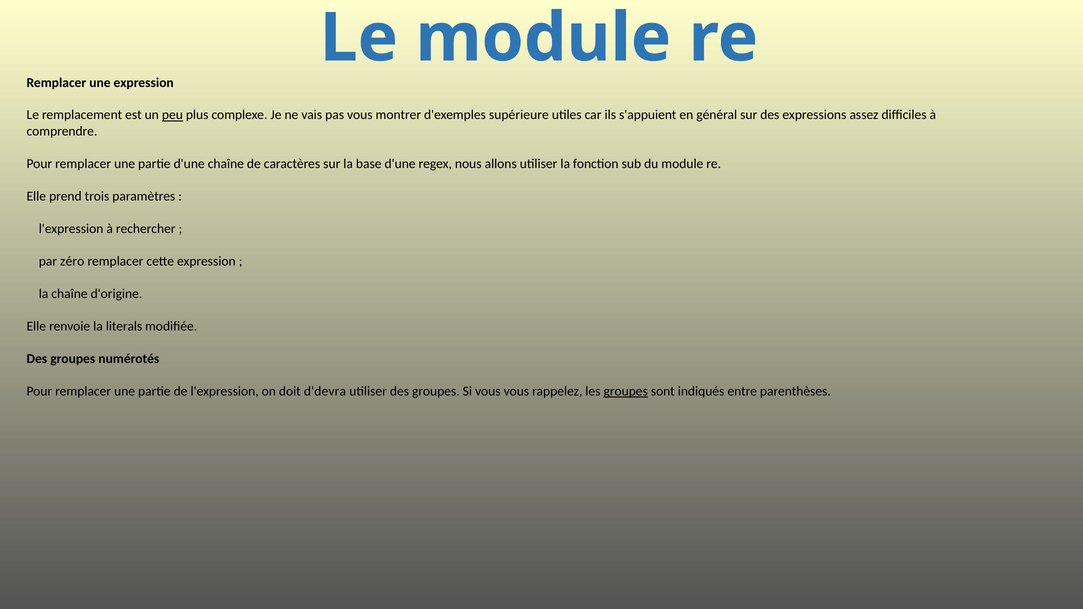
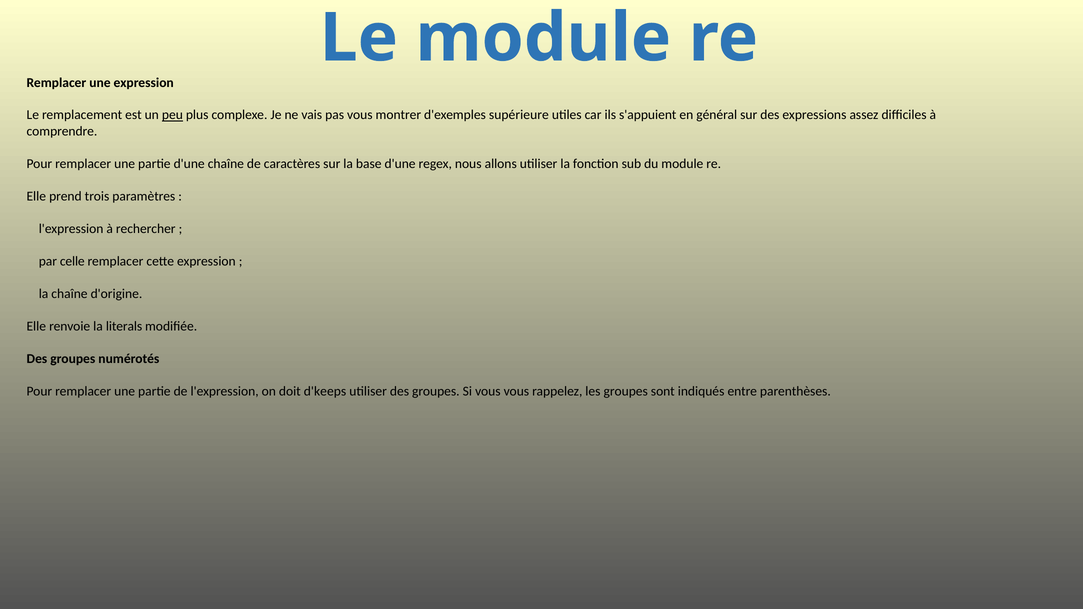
zéro: zéro -> celle
d'devra: d'devra -> d'keeps
groupes at (626, 391) underline: present -> none
